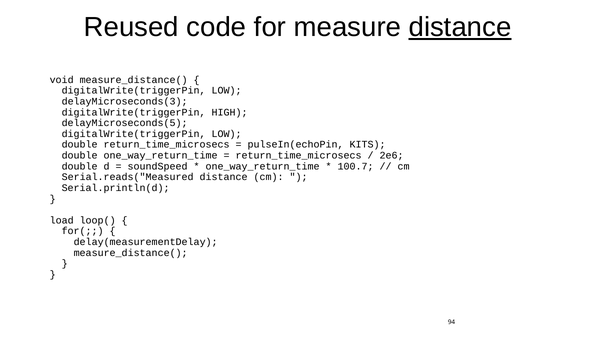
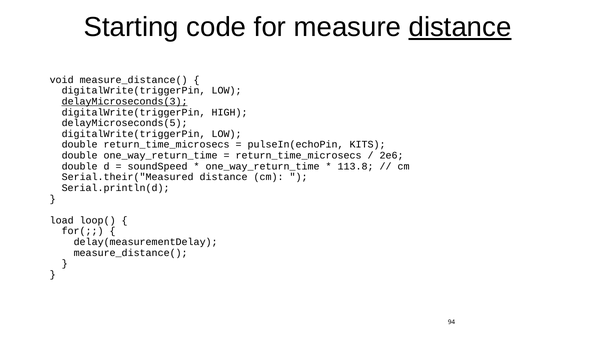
Reused: Reused -> Starting
delayMicroseconds(3 underline: none -> present
100.7: 100.7 -> 113.8
Serial.reads("Measured: Serial.reads("Measured -> Serial.their("Measured
